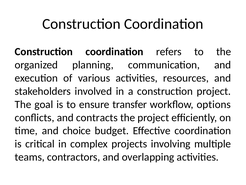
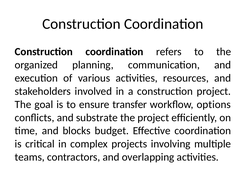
contracts: contracts -> substrate
choice: choice -> blocks
